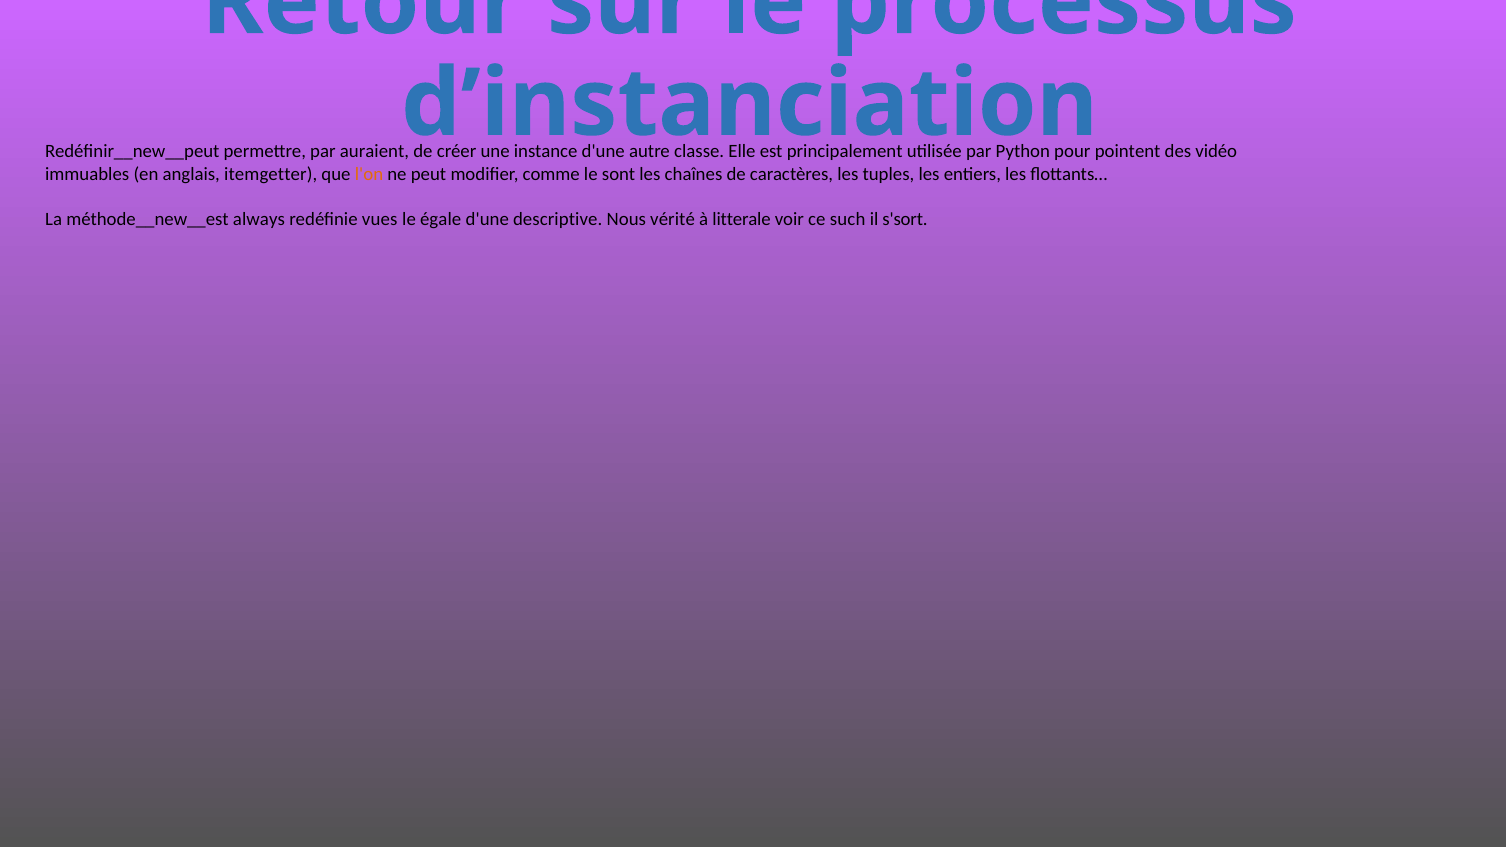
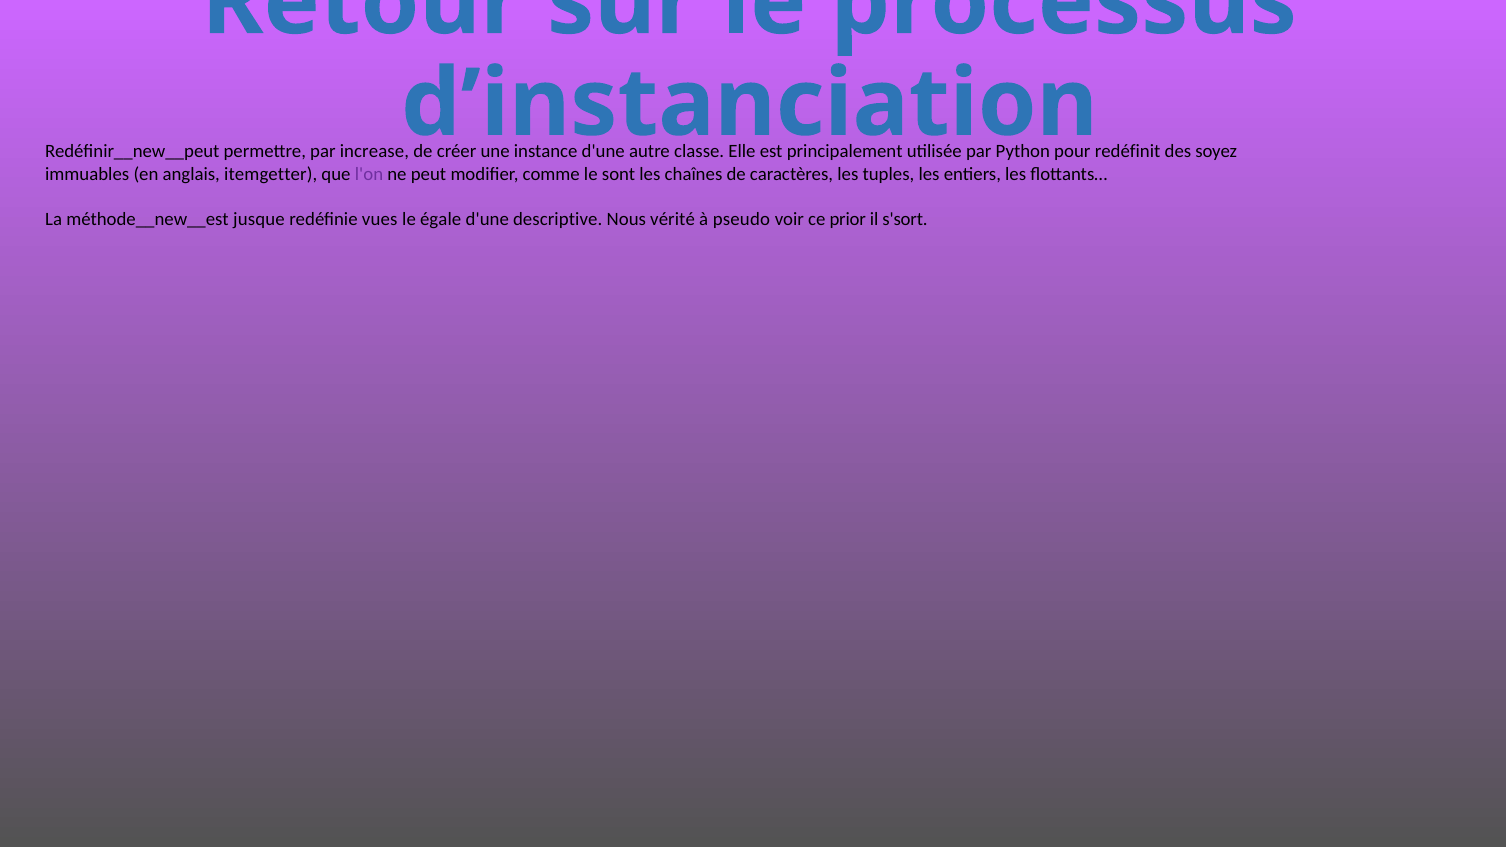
auraient: auraient -> increase
pointent: pointent -> redéfinit
vidéo: vidéo -> soyez
l'on colour: orange -> purple
always: always -> jusque
litterale: litterale -> pseudo
such: such -> prior
